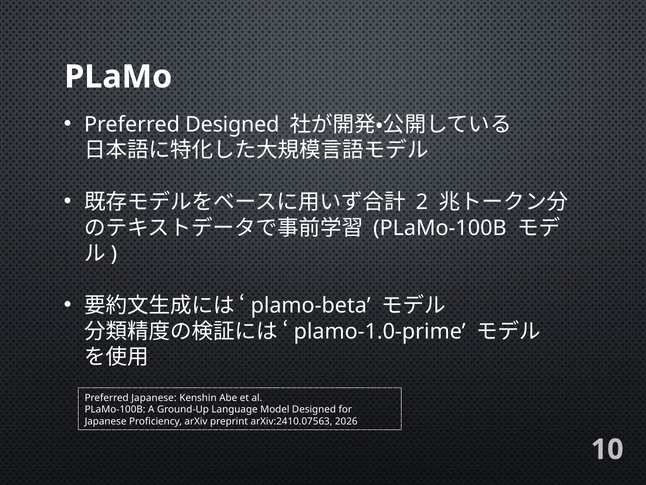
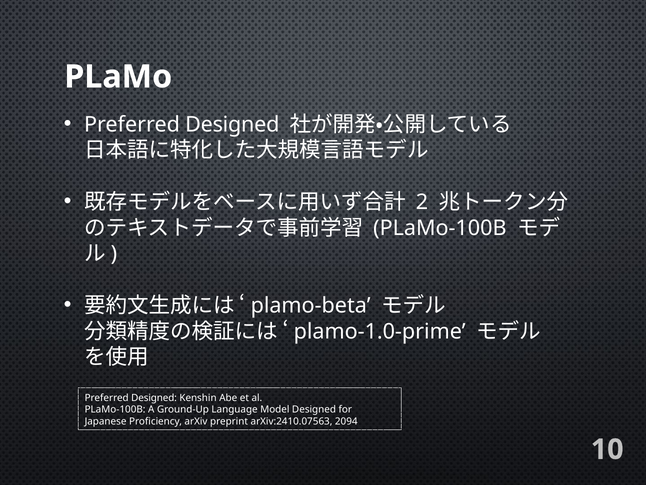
Japanese at (154, 397): Japanese -> Designed
2026: 2026 -> 2094
